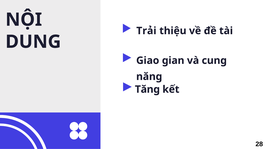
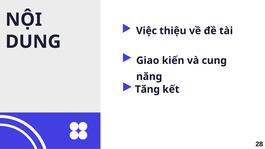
Trải: Trải -> Việc
gian: gian -> kiến
